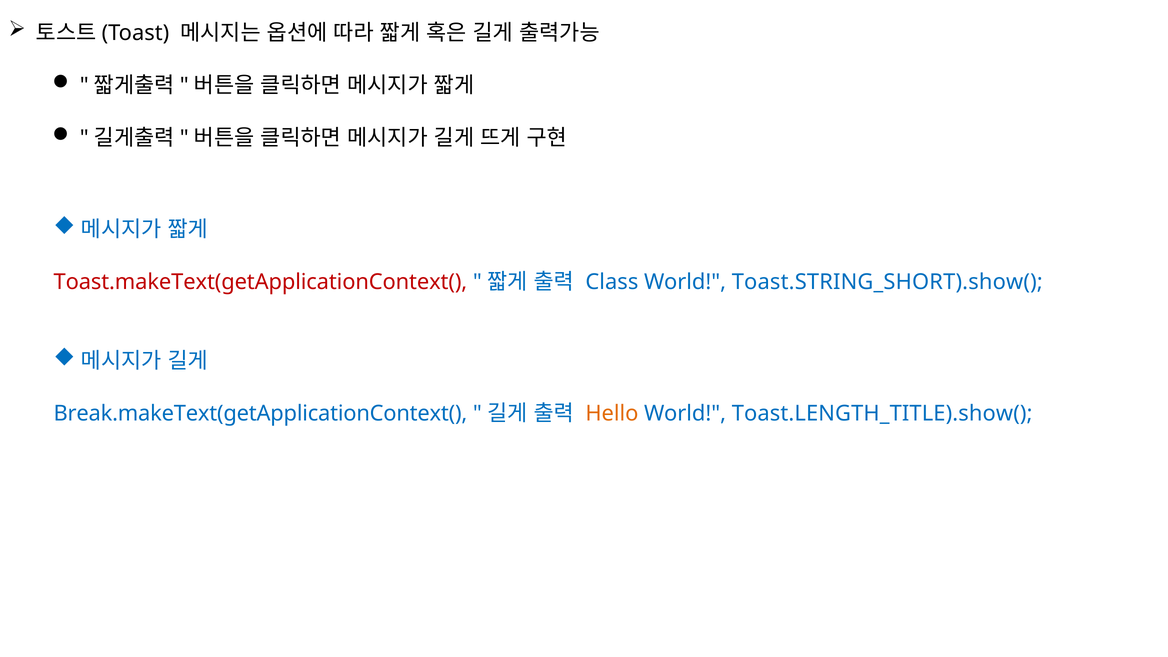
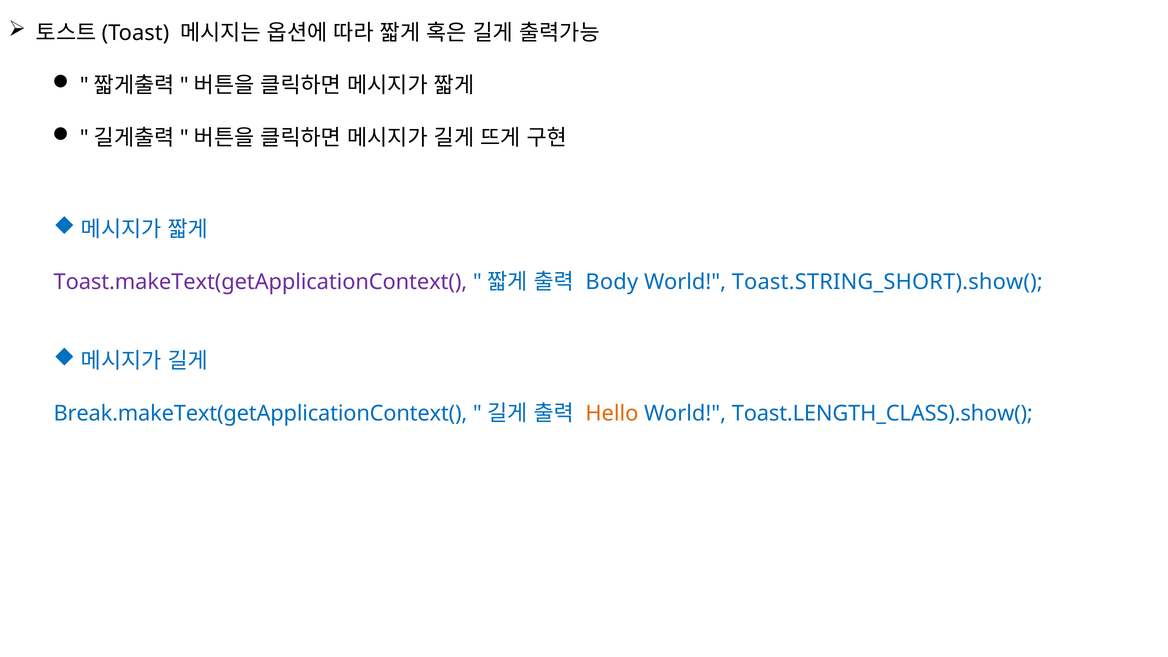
Toast.makeText(getApplicationContext( colour: red -> purple
Class: Class -> Body
Toast.LENGTH_TITLE).show(: Toast.LENGTH_TITLE).show( -> Toast.LENGTH_CLASS).show(
